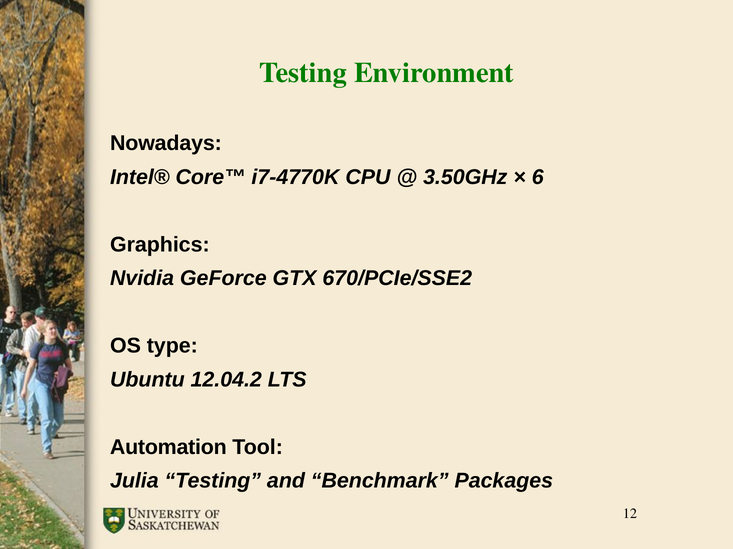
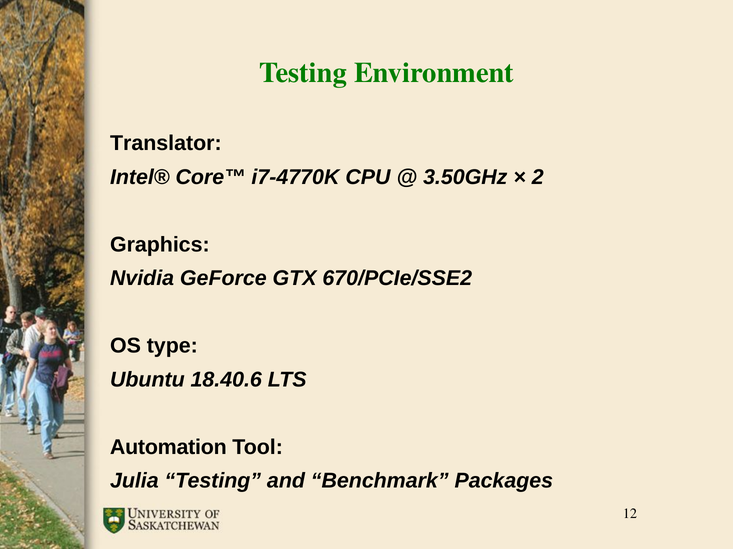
Nowadays: Nowadays -> Translator
6: 6 -> 2
12.04.2: 12.04.2 -> 18.40.6
